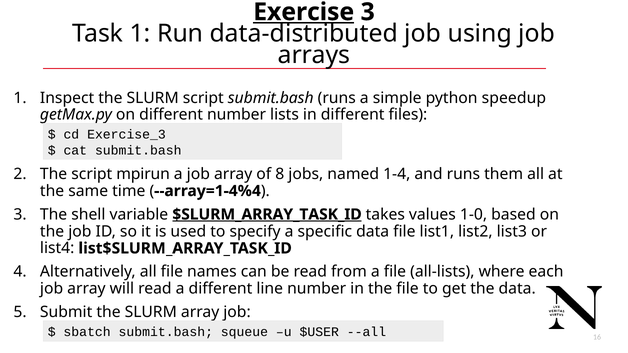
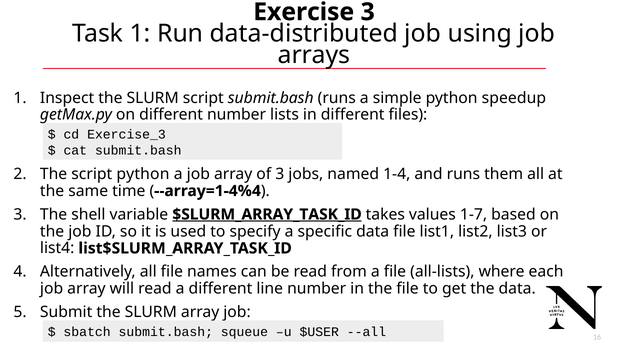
Exercise underline: present -> none
script mpirun: mpirun -> python
of 8: 8 -> 3
1-0: 1-0 -> 1-7
